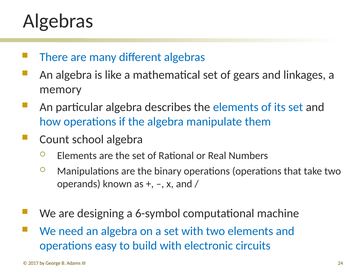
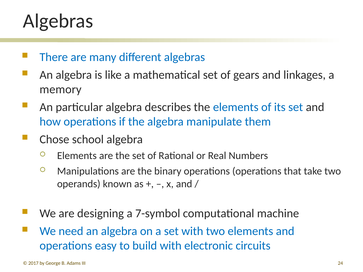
Count: Count -> Chose
6-symbol: 6-symbol -> 7-symbol
